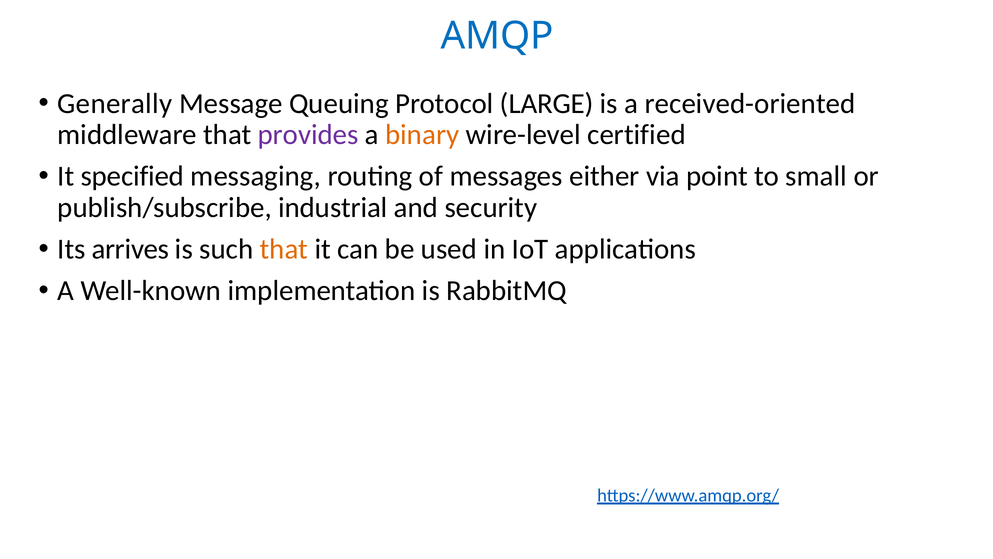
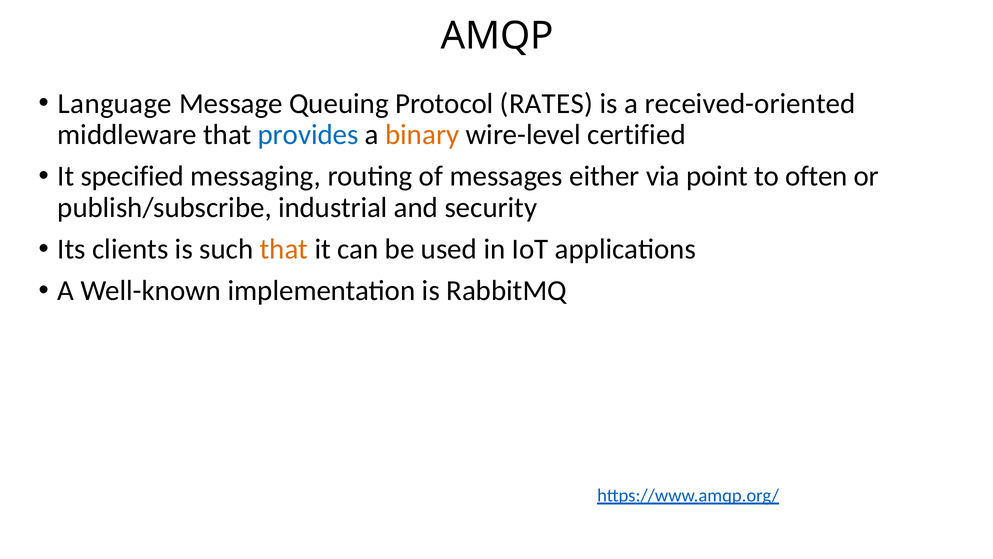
AMQP colour: blue -> black
Generally: Generally -> Language
LARGE: LARGE -> RATES
provides colour: purple -> blue
small: small -> often
arrives: arrives -> clients
